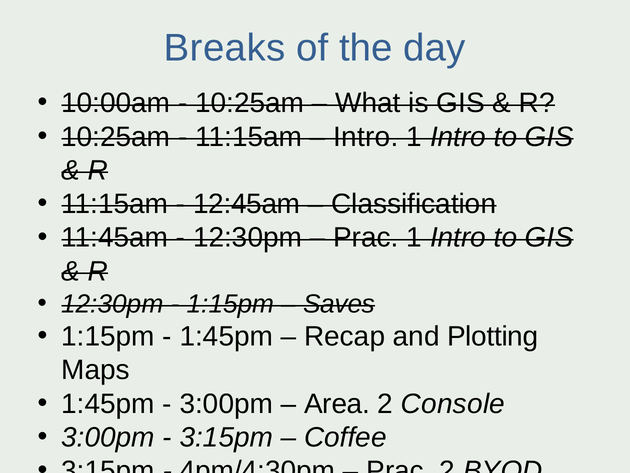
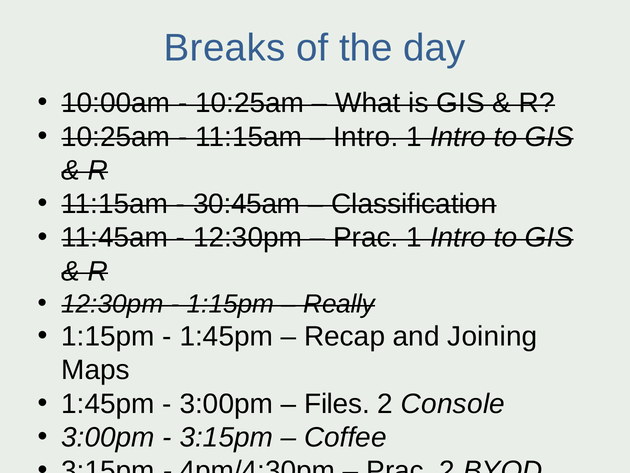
12:45am: 12:45am -> 30:45am
Saves: Saves -> Really
Plotting: Plotting -> Joining
Area: Area -> Files
